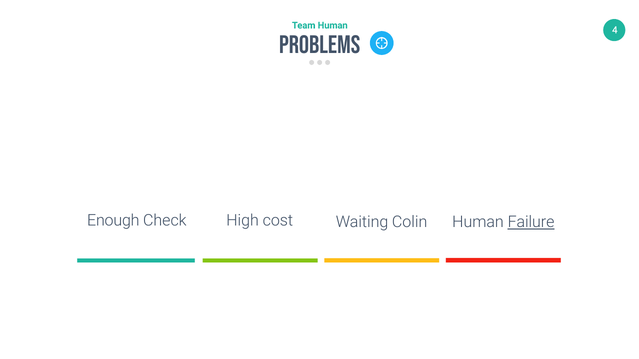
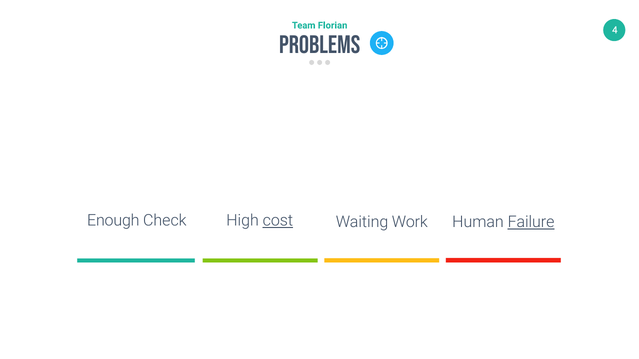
Team Human: Human -> Florian
cost underline: none -> present
Colin: Colin -> Work
